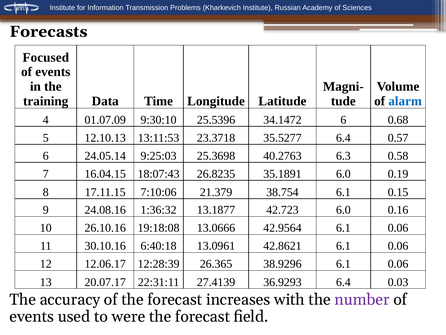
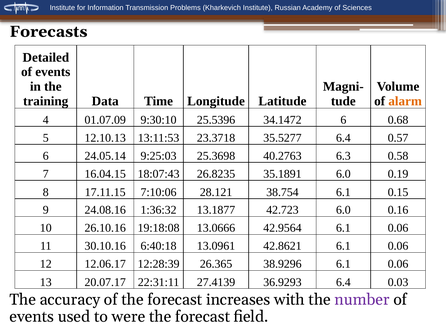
Focused: Focused -> Detailed
alarm colour: blue -> orange
21.379: 21.379 -> 28.121
